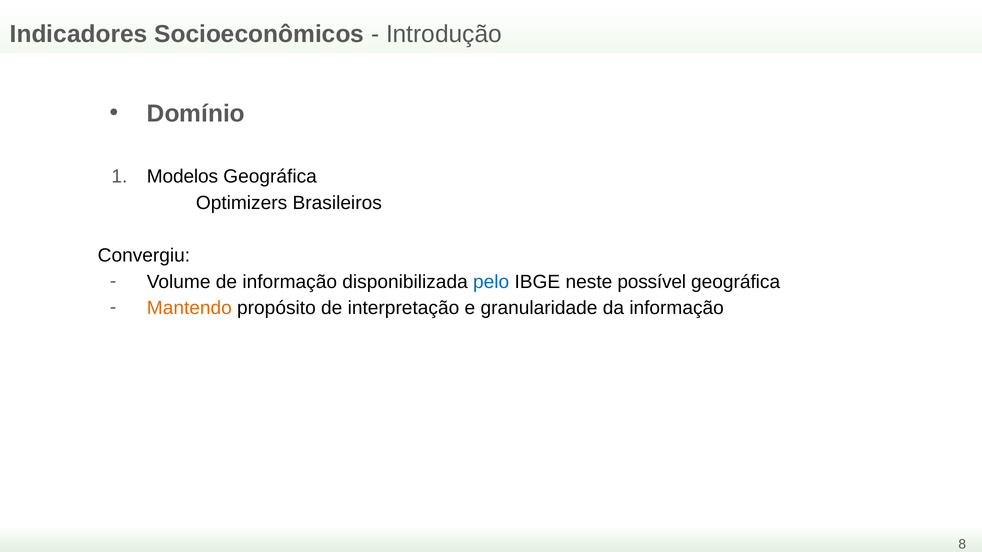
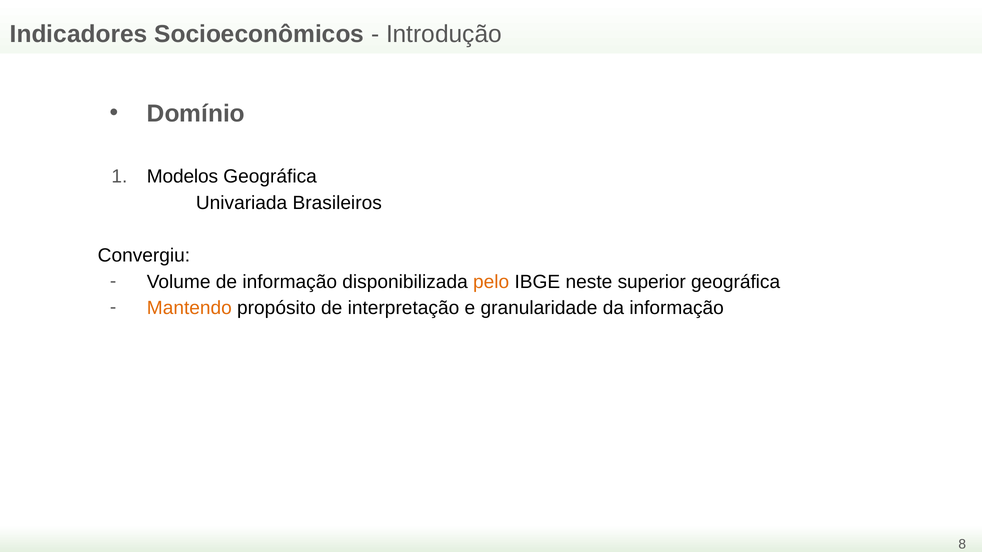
Optimizers: Optimizers -> Univariada
pelo colour: blue -> orange
possível: possível -> superior
